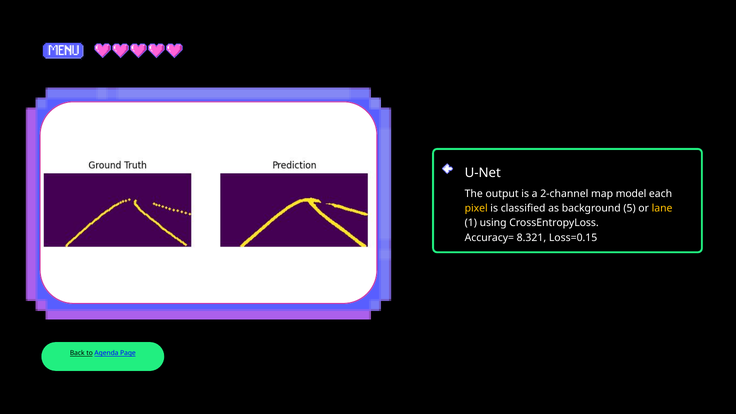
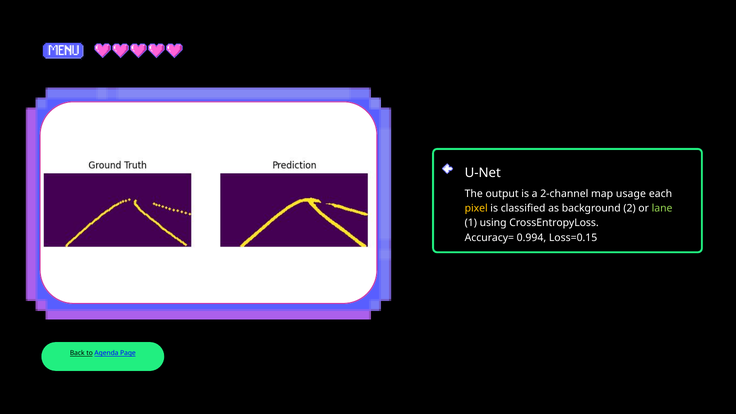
model: model -> usage
5: 5 -> 2
lane colour: yellow -> light green
8.321: 8.321 -> 0.994
